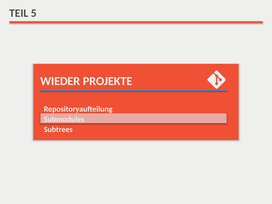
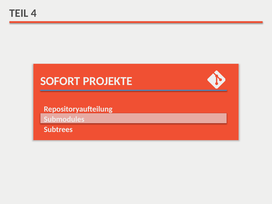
5: 5 -> 4
WIEDER: WIEDER -> SOFORT
